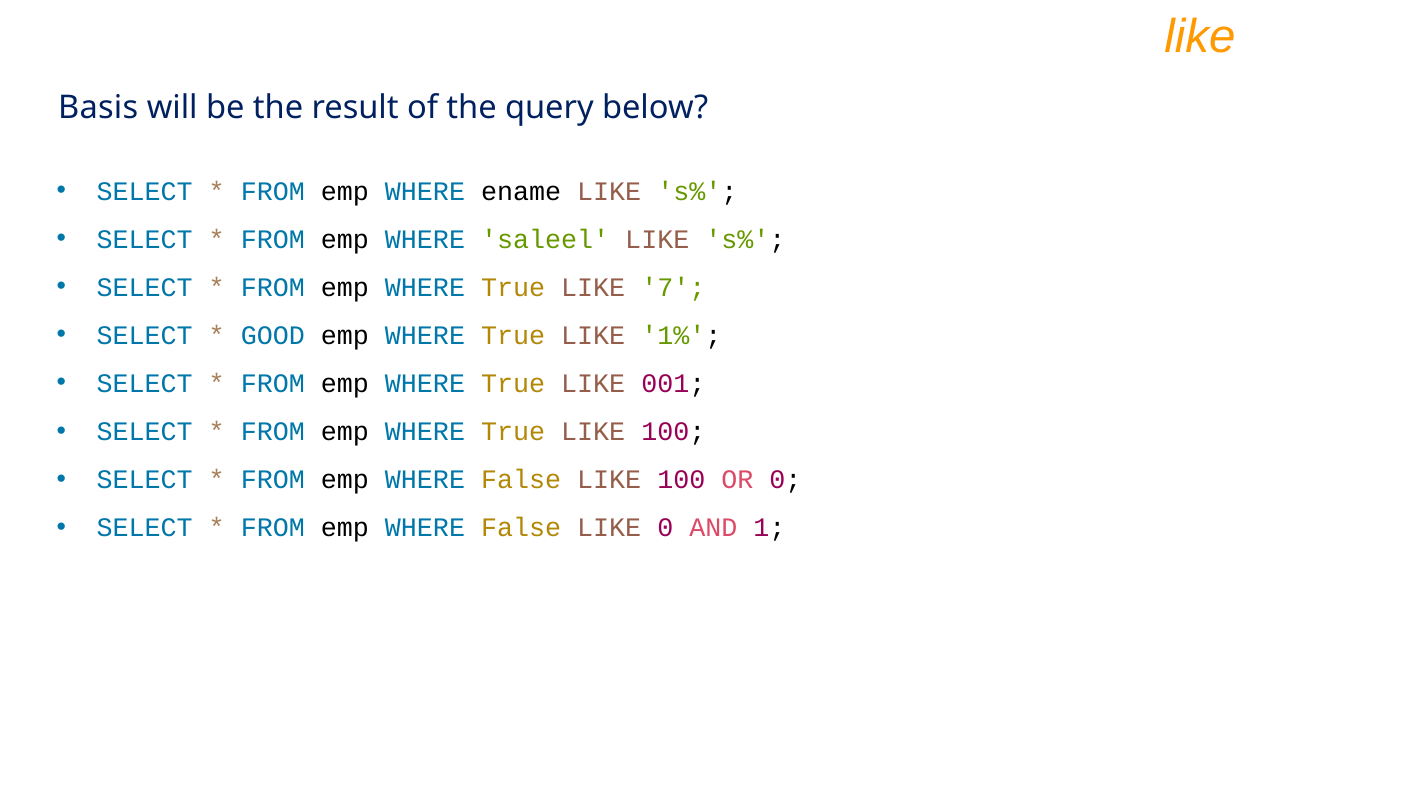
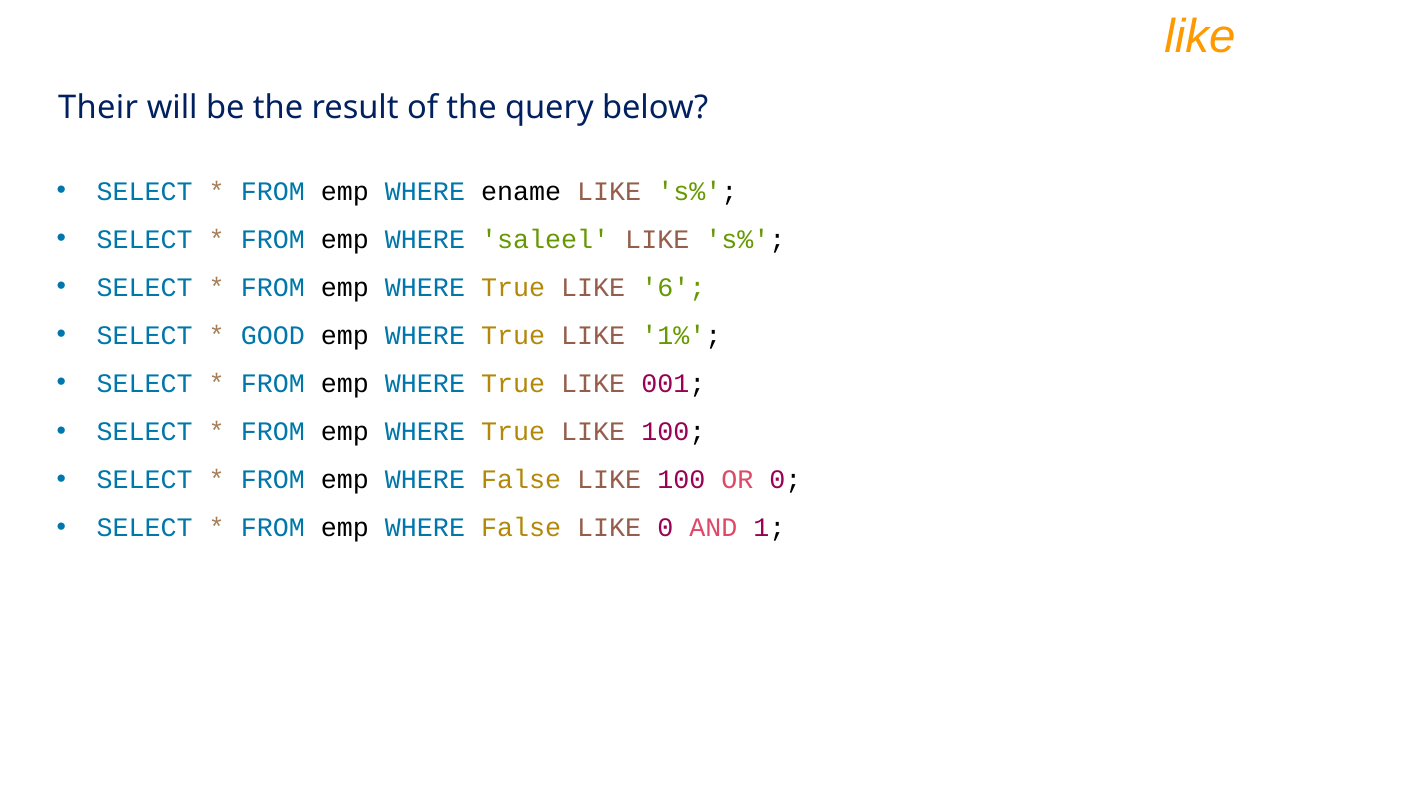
Basis: Basis -> Their
7: 7 -> 6
